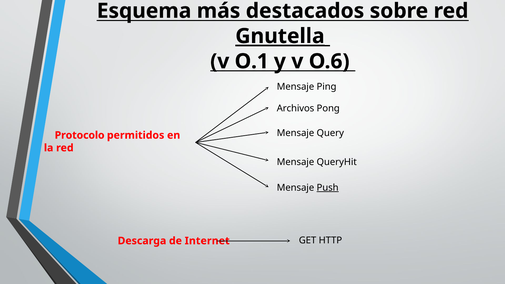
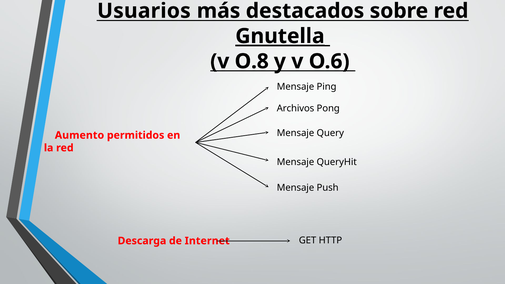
Esquema: Esquema -> Usuarios
O.1: O.1 -> O.8
Protocolo: Protocolo -> Aumento
Push underline: present -> none
